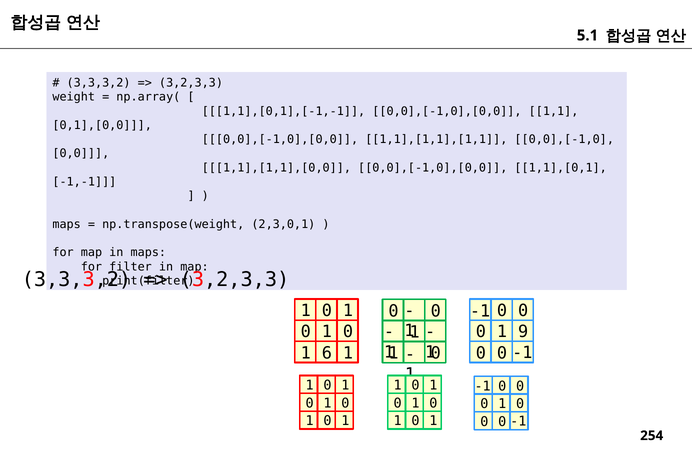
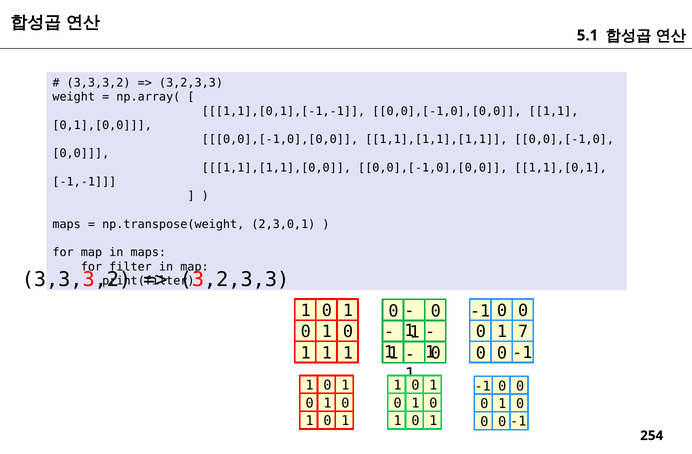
9: 9 -> 7
6 at (327, 353): 6 -> 1
